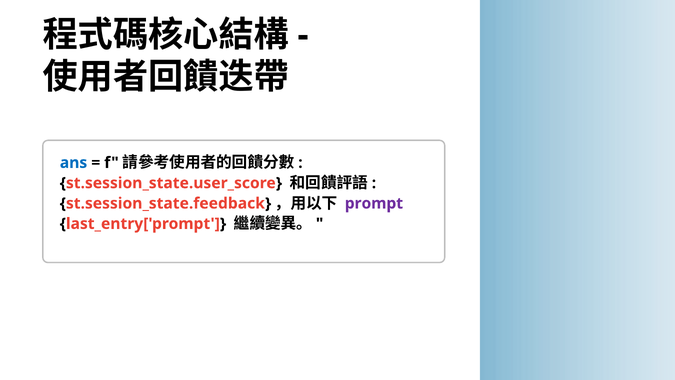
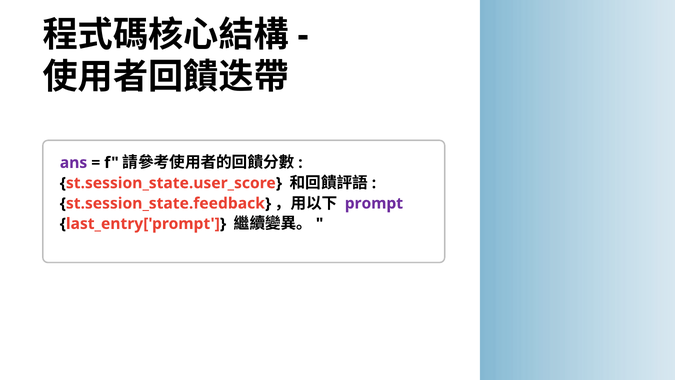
ans colour: blue -> purple
